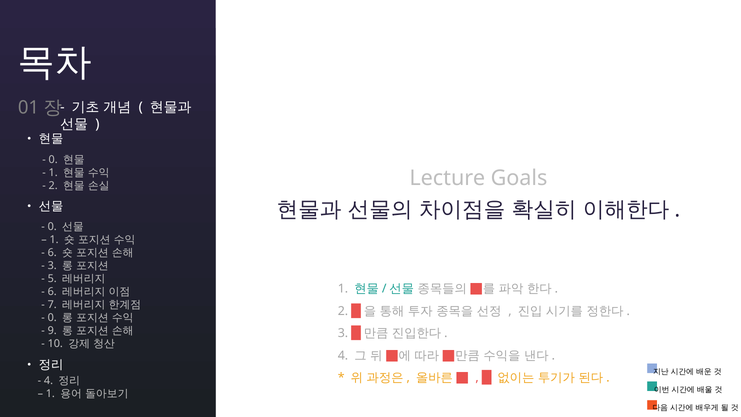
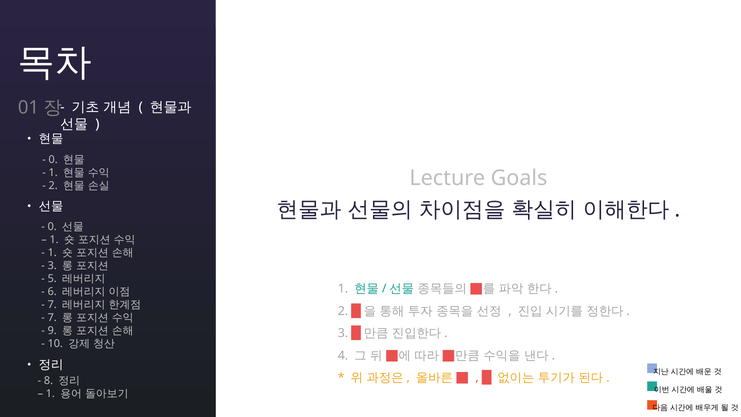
6 at (52, 253): 6 -> 1
0 at (52, 318): 0 -> 7
4 at (49, 380): 4 -> 8
